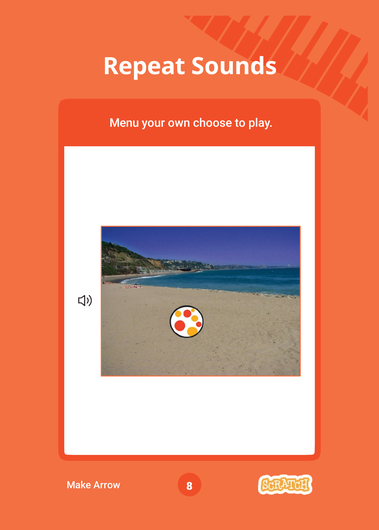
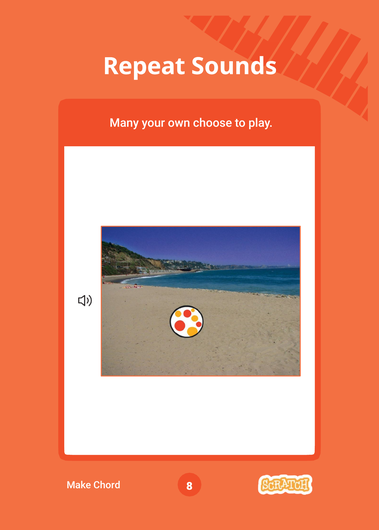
Menu: Menu -> Many
Arrow: Arrow -> Chord
